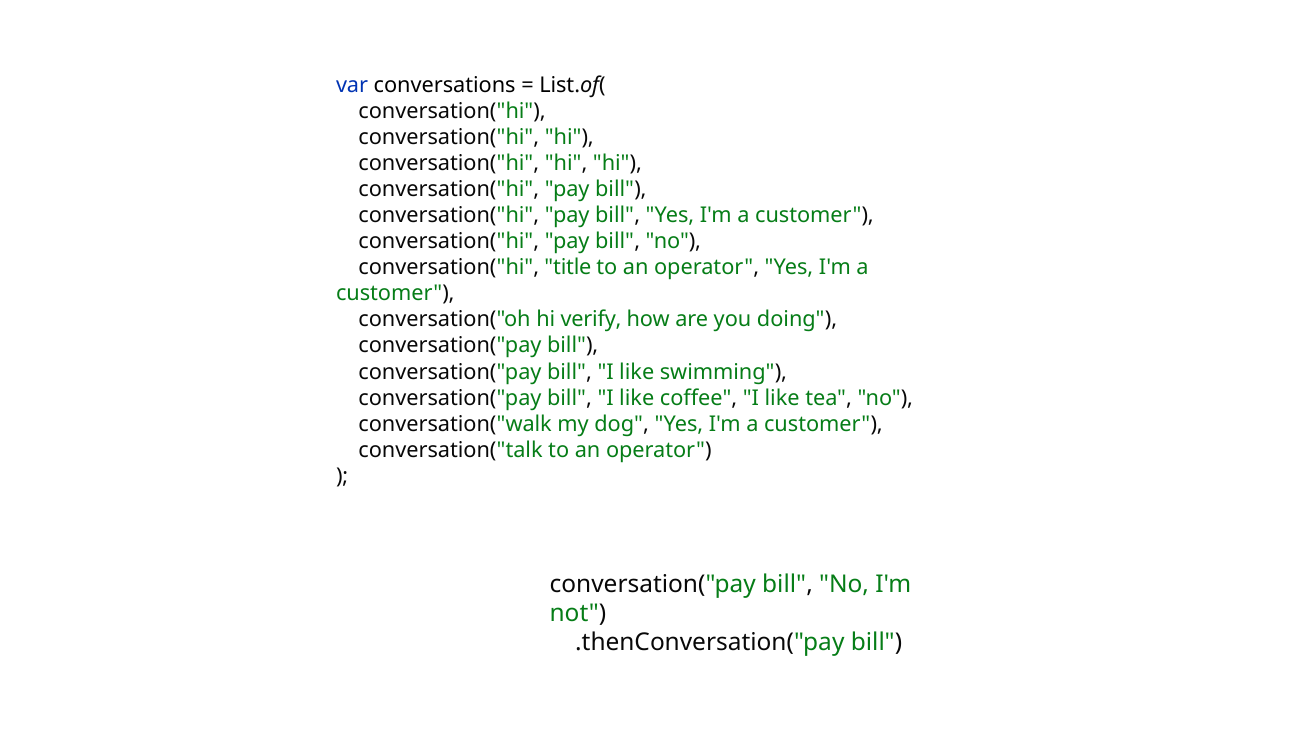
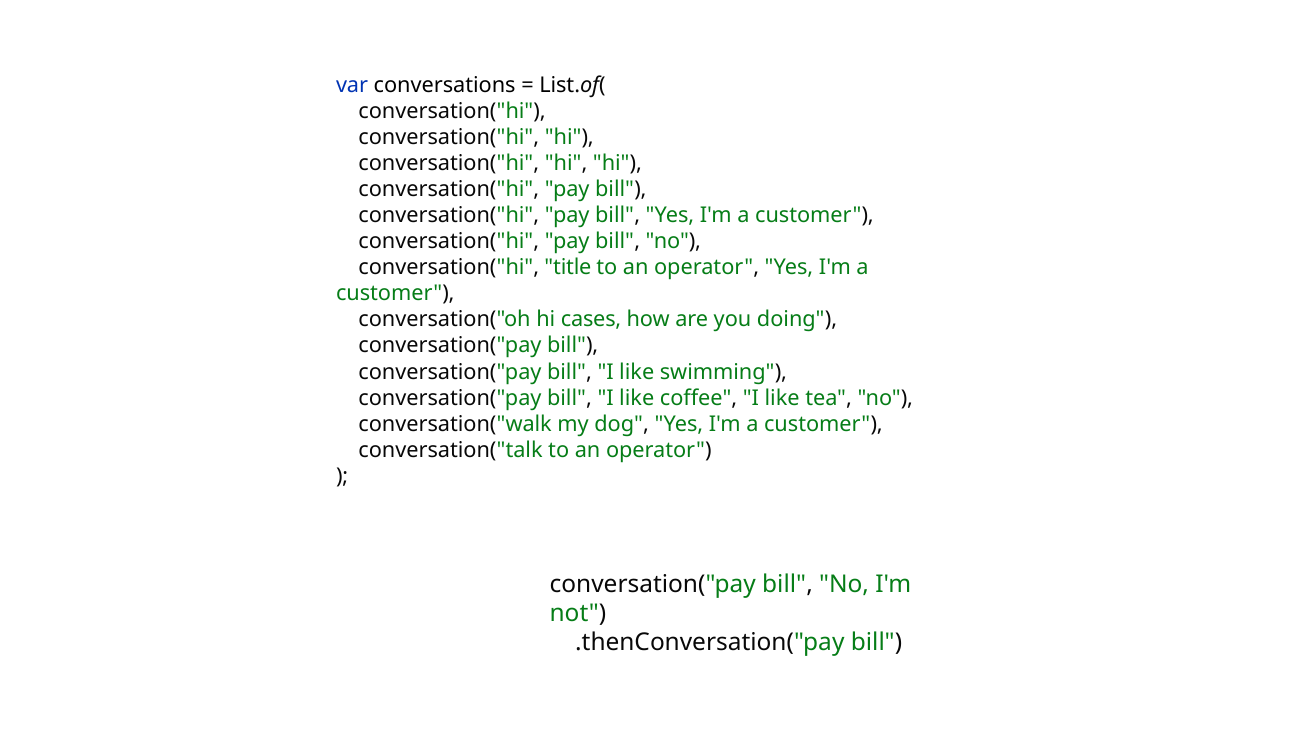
verify: verify -> cases
